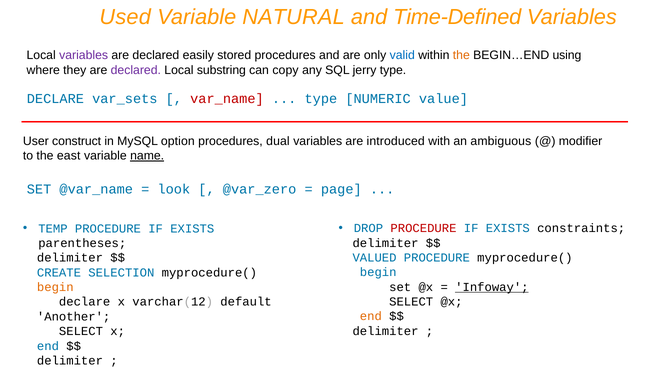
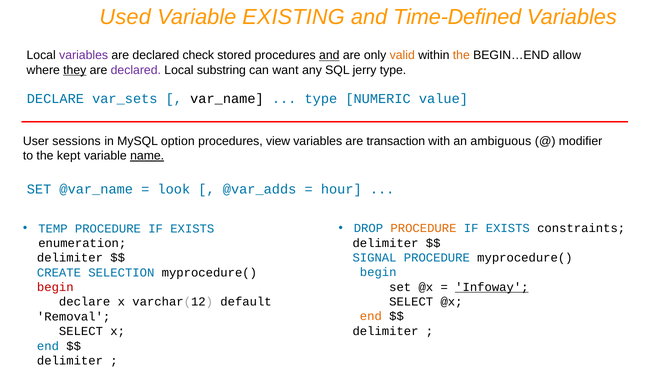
NATURAL: NATURAL -> EXISTING
easily: easily -> check
and at (329, 55) underline: none -> present
valid colour: blue -> orange
using: using -> allow
they underline: none -> present
copy: copy -> want
var_name colour: red -> black
construct: construct -> sessions
dual: dual -> view
introduced: introduced -> transaction
east: east -> kept
@var_zero: @var_zero -> @var_adds
page: page -> hour
PROCEDURE at (423, 228) colour: red -> orange
parentheses: parentheses -> enumeration
VALUED: VALUED -> SIGNAL
begin at (55, 287) colour: orange -> red
Another: Another -> Removal
